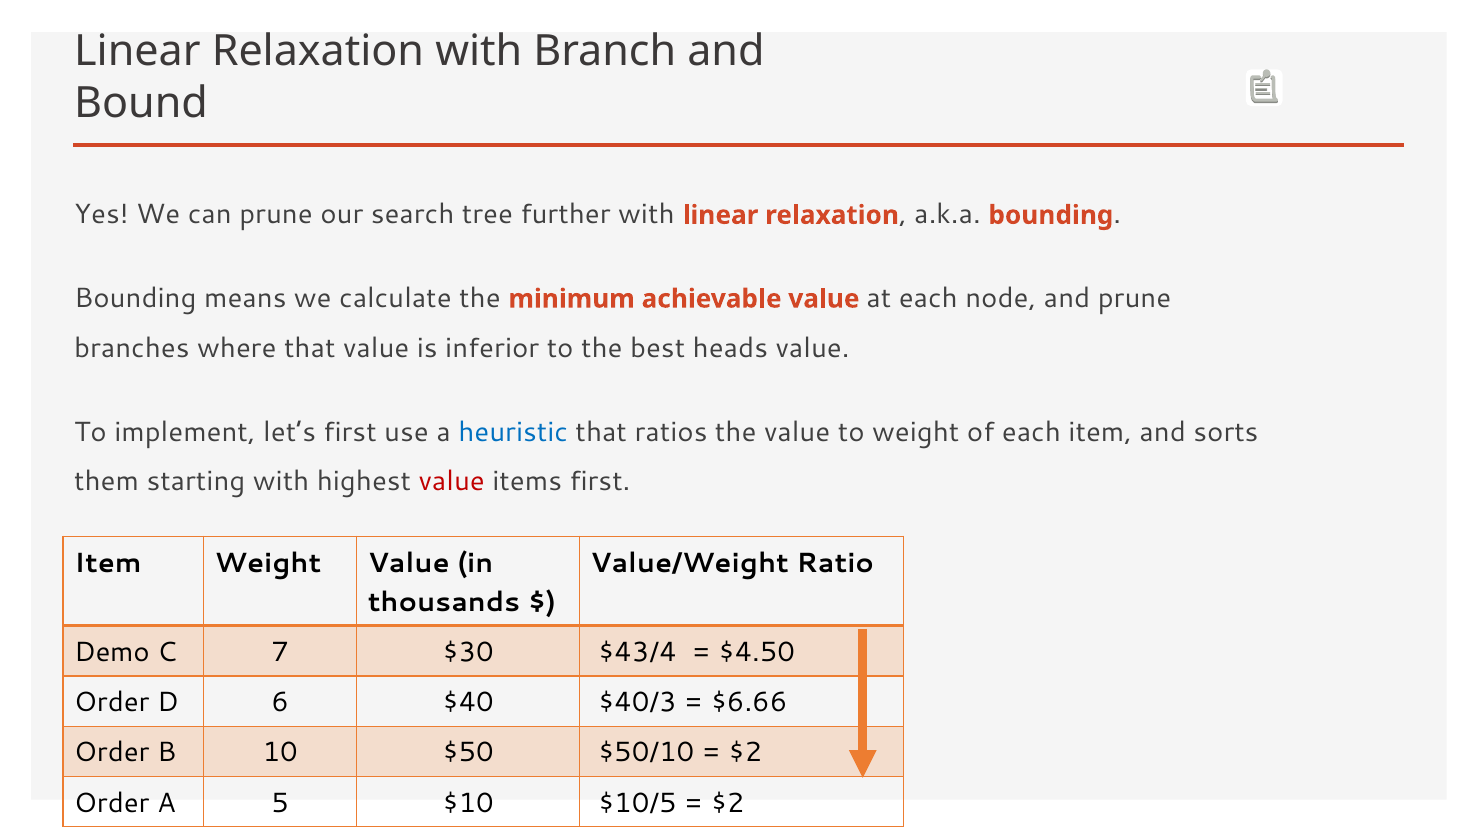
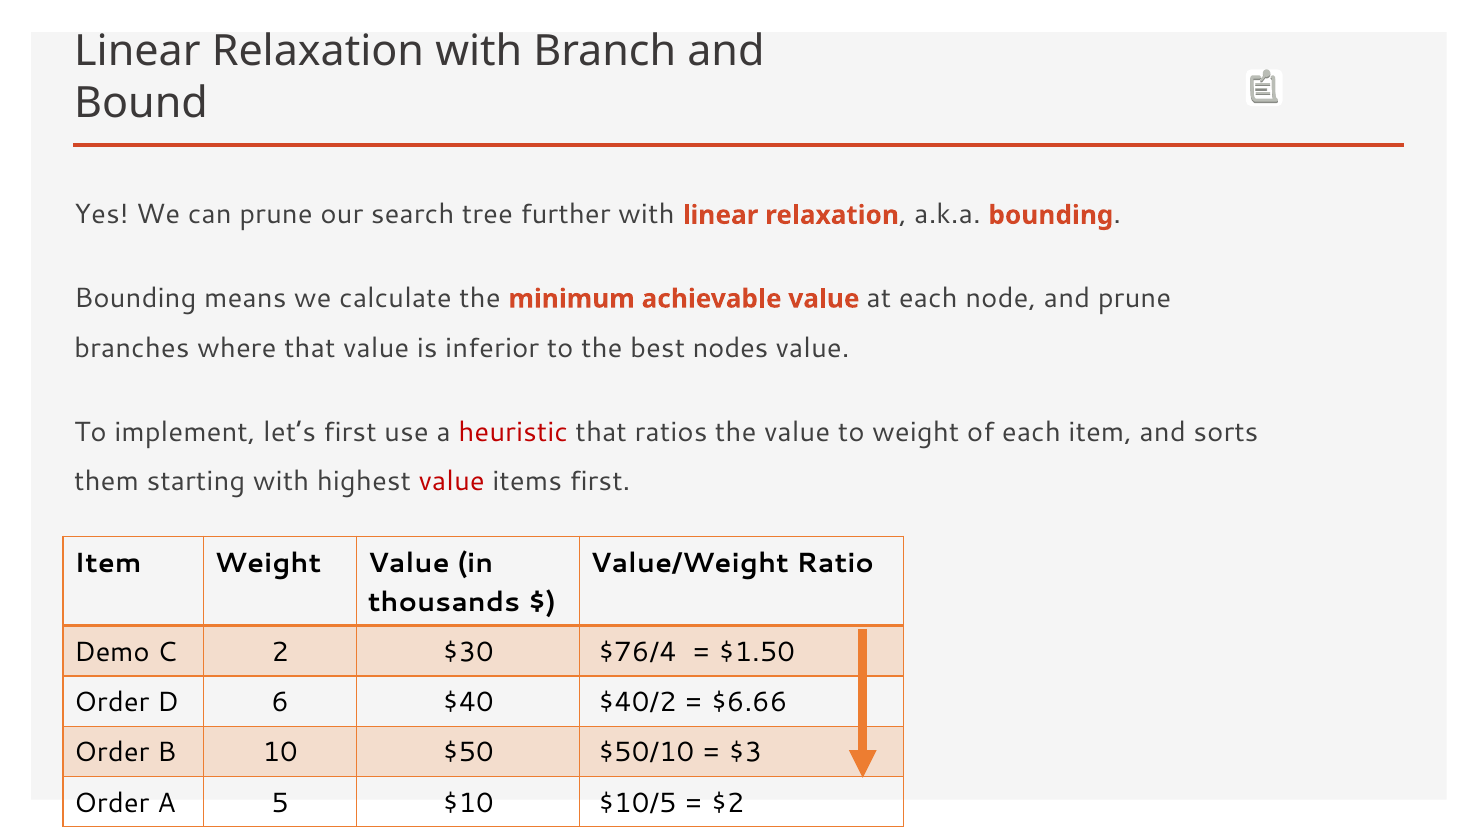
heads: heads -> nodes
heuristic colour: blue -> red
7: 7 -> 2
$43/4: $43/4 -> $76/4
$4.50: $4.50 -> $1.50
$40/3: $40/3 -> $40/2
$2 at (745, 753): $2 -> $3
